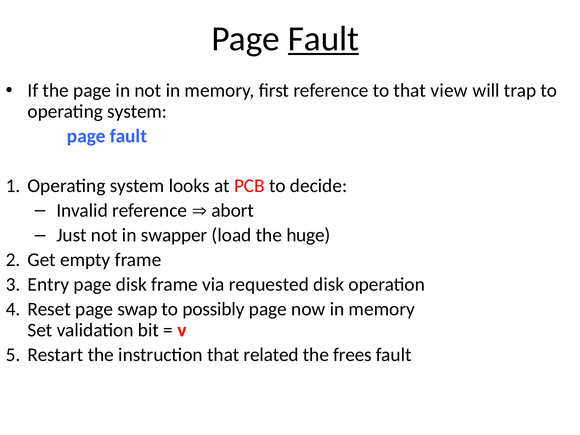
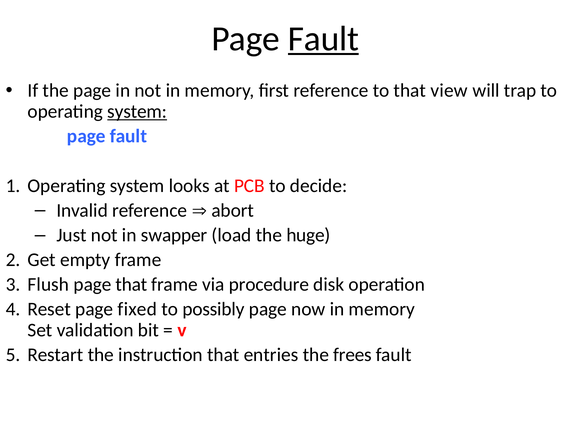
system at (137, 111) underline: none -> present
Entry: Entry -> Flush
page disk: disk -> that
requested: requested -> procedure
swap: swap -> fixed
related: related -> entries
